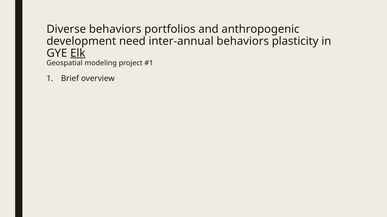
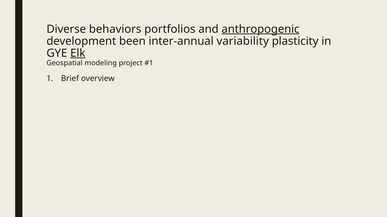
anthropogenic underline: none -> present
need: need -> been
inter-annual behaviors: behaviors -> variability
